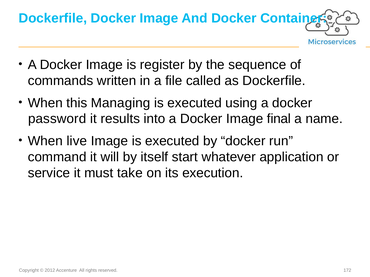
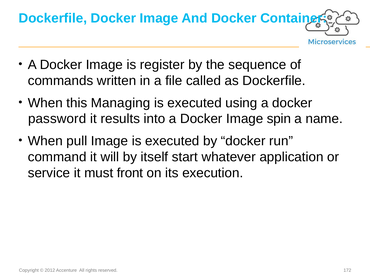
final: final -> spin
live: live -> pull
take: take -> front
